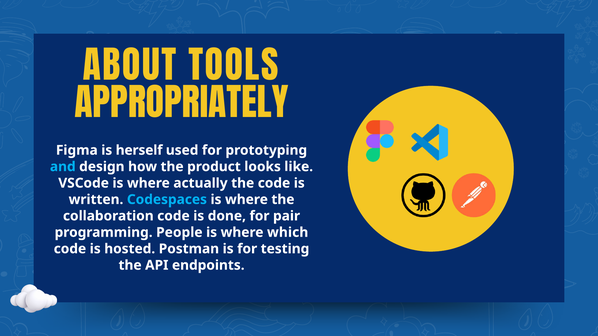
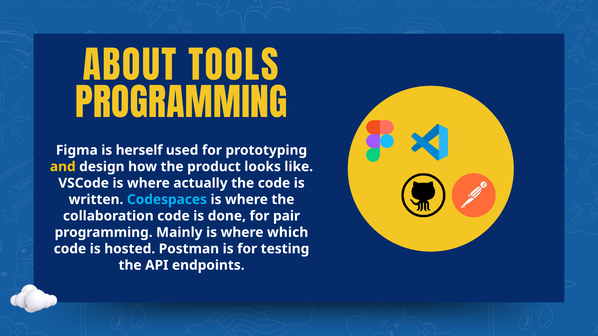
APPROPRIATELY at (181, 105): APPROPRIATELY -> PROGRAMMING
and colour: light blue -> yellow
People: People -> Mainly
